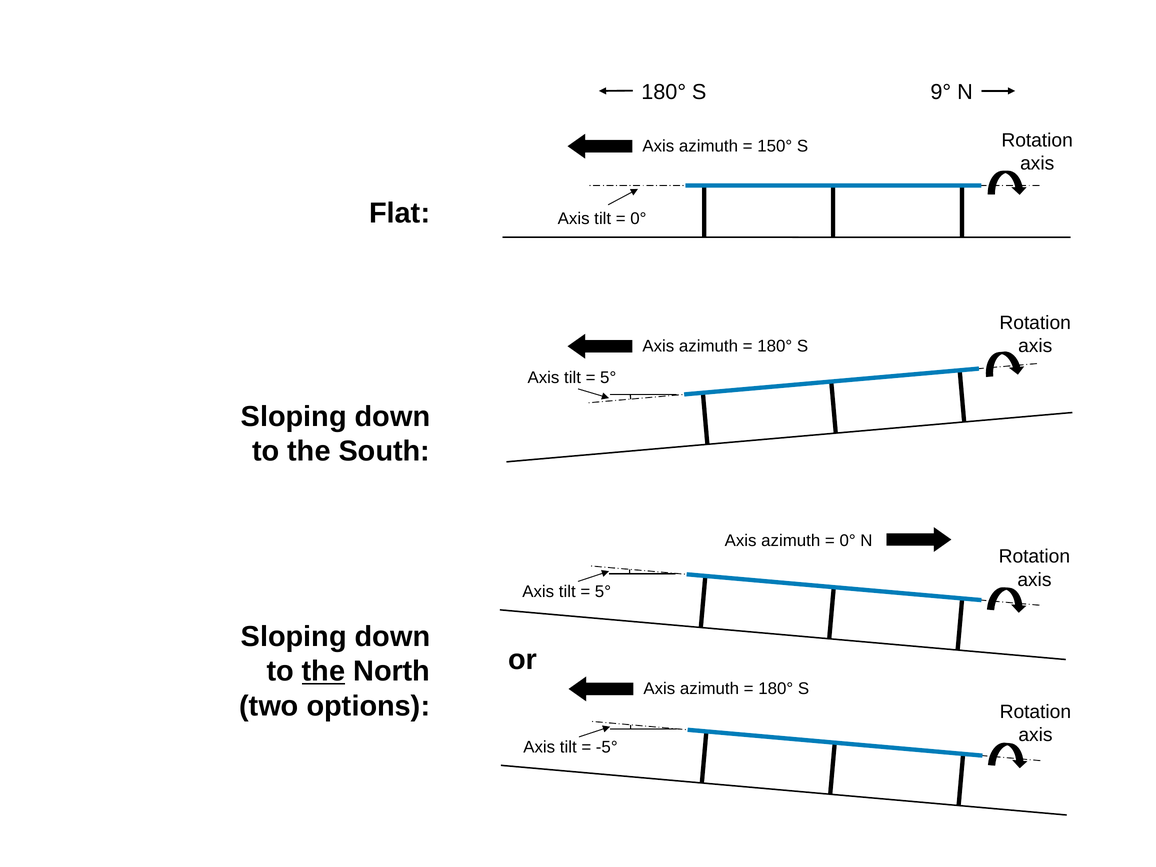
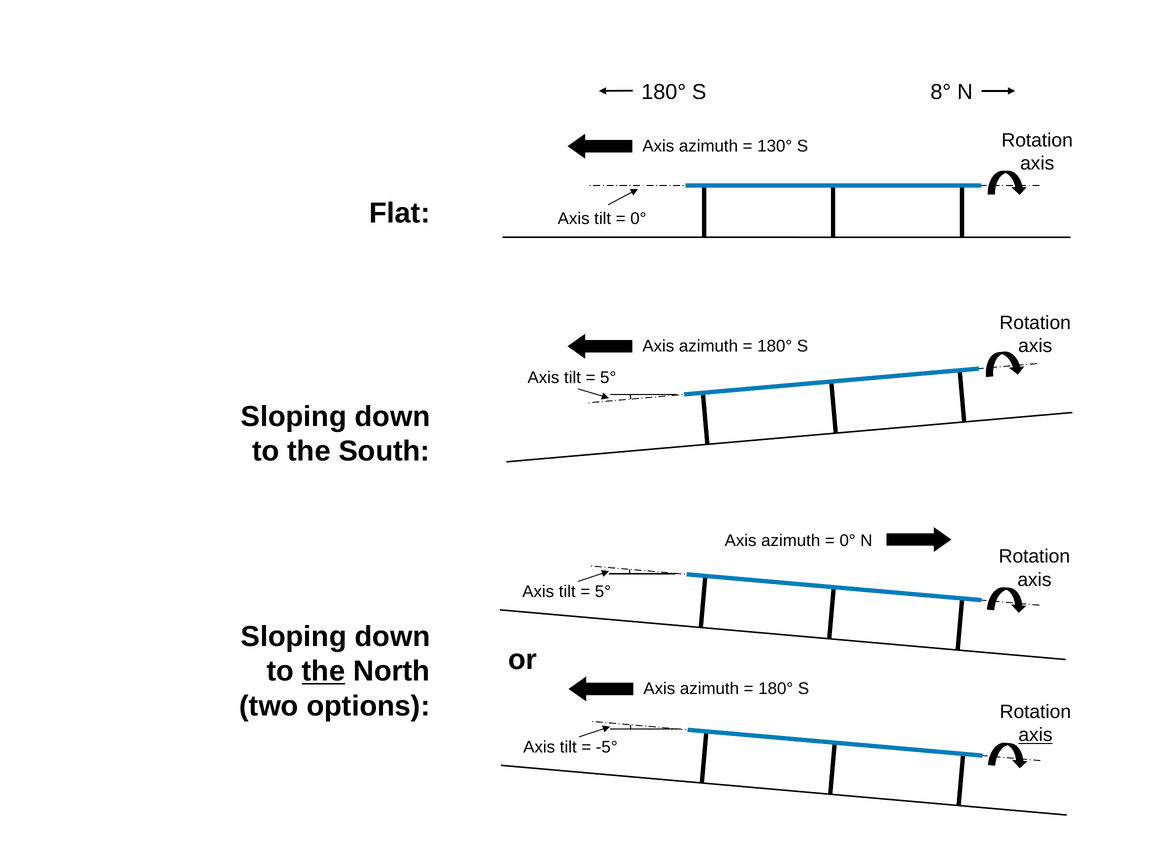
9°: 9° -> 8°
150°: 150° -> 130°
axis at (1035, 735) underline: none -> present
